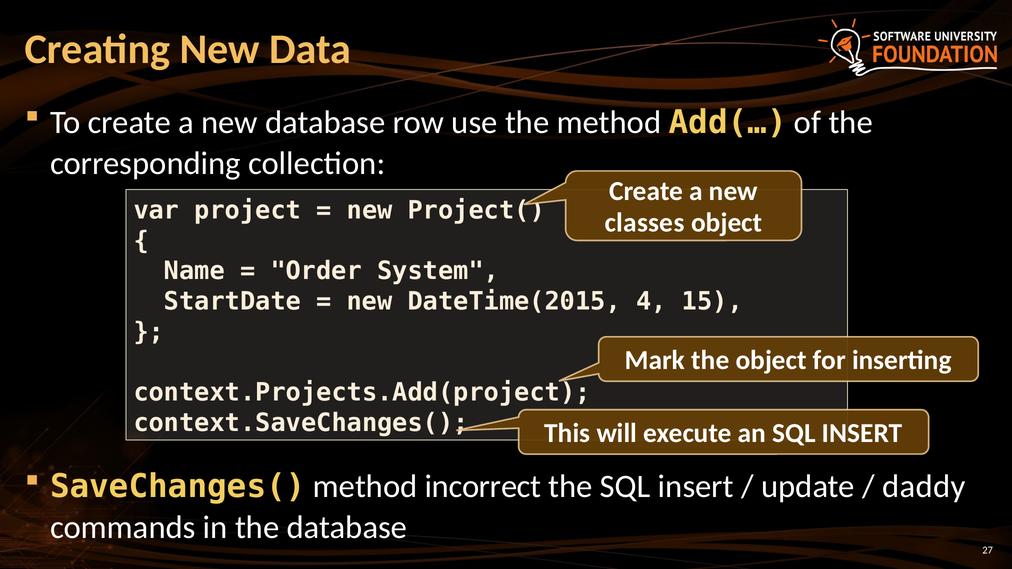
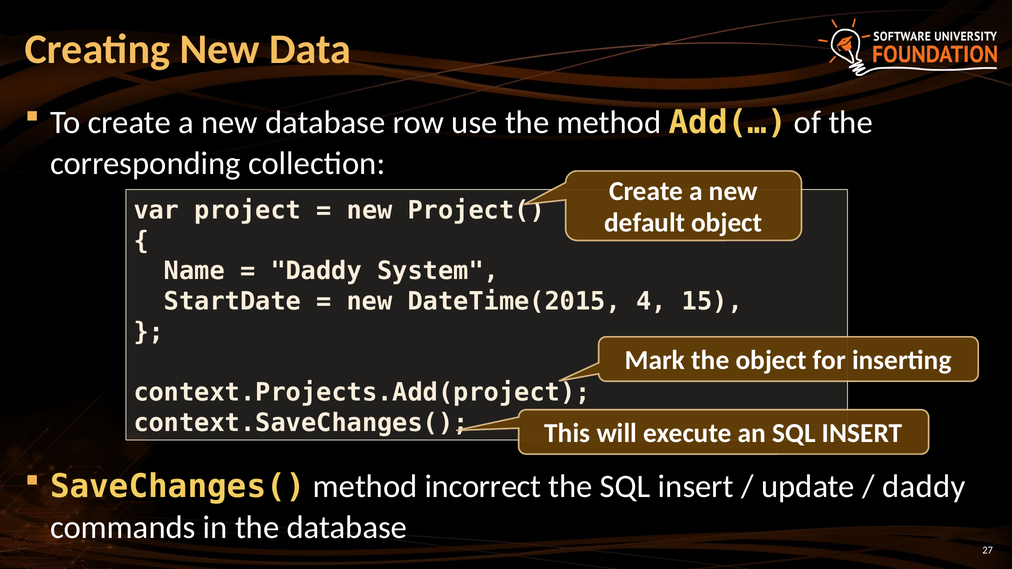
classes: classes -> default
Order at (316, 271): Order -> Daddy
